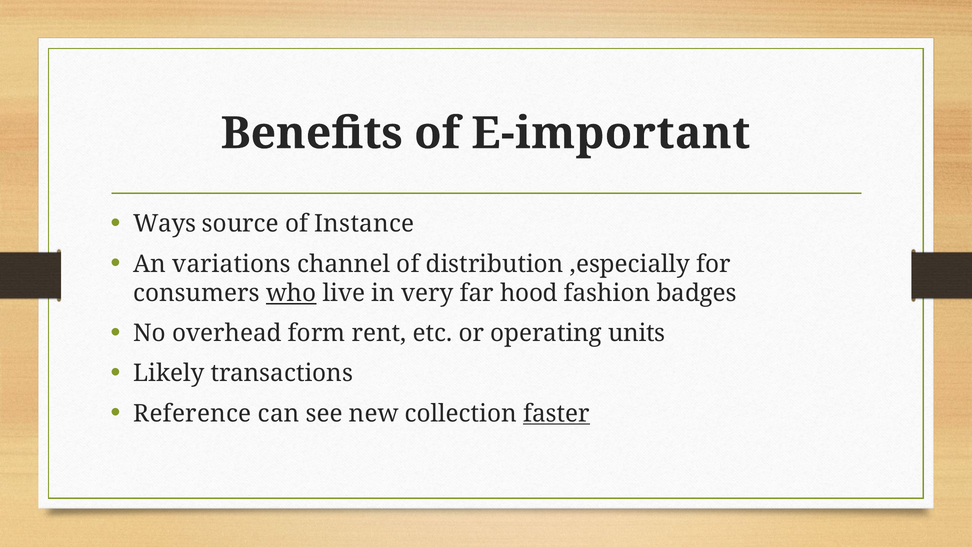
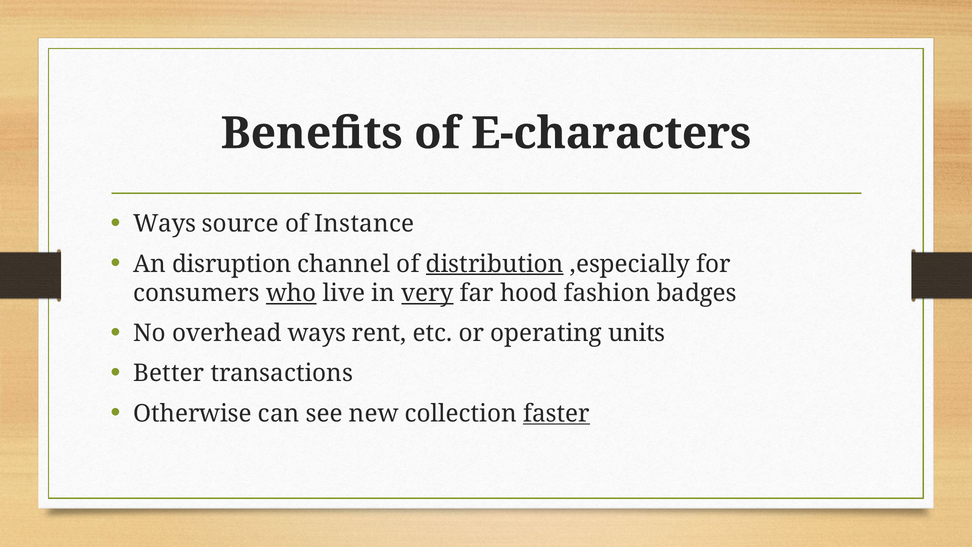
E-important: E-important -> E-characters
variations: variations -> disruption
distribution underline: none -> present
very underline: none -> present
overhead form: form -> ways
Likely: Likely -> Better
Reference: Reference -> Otherwise
